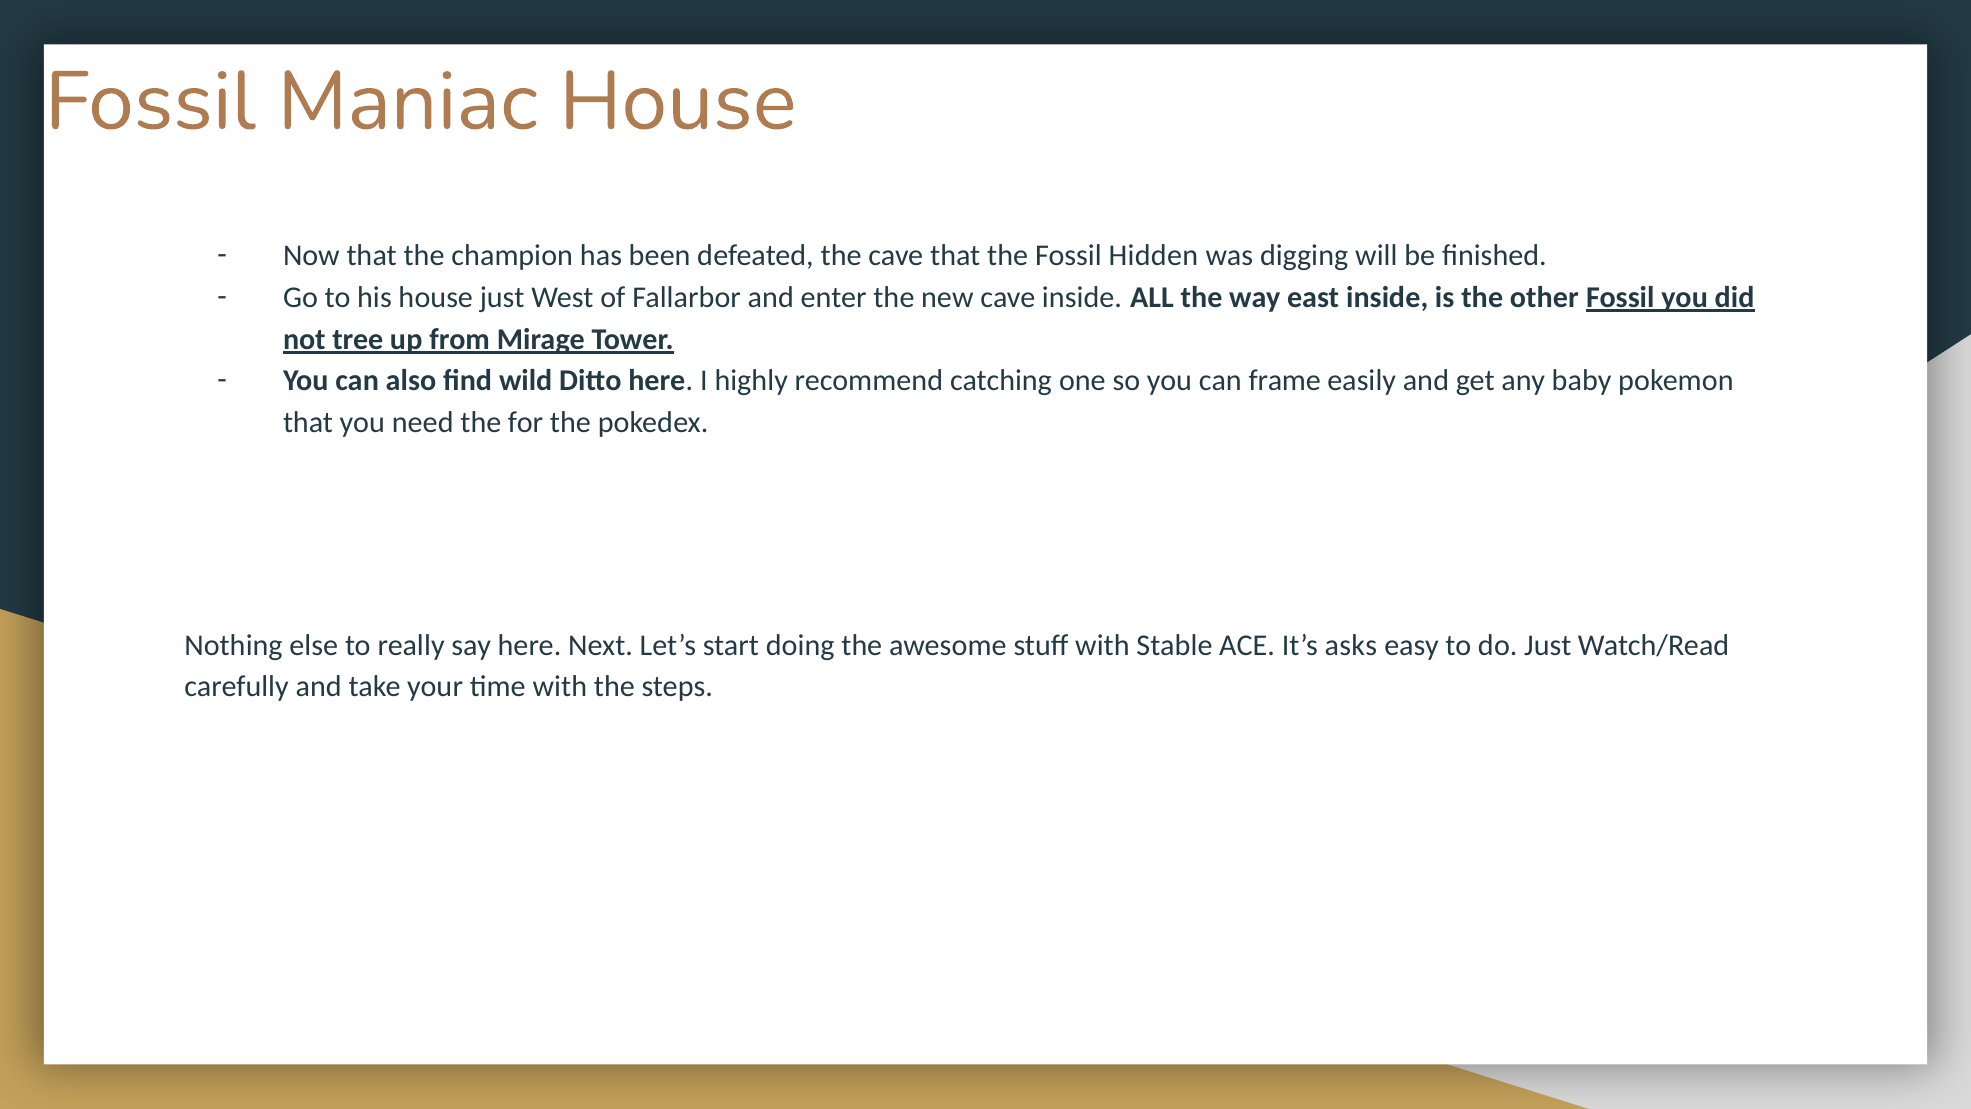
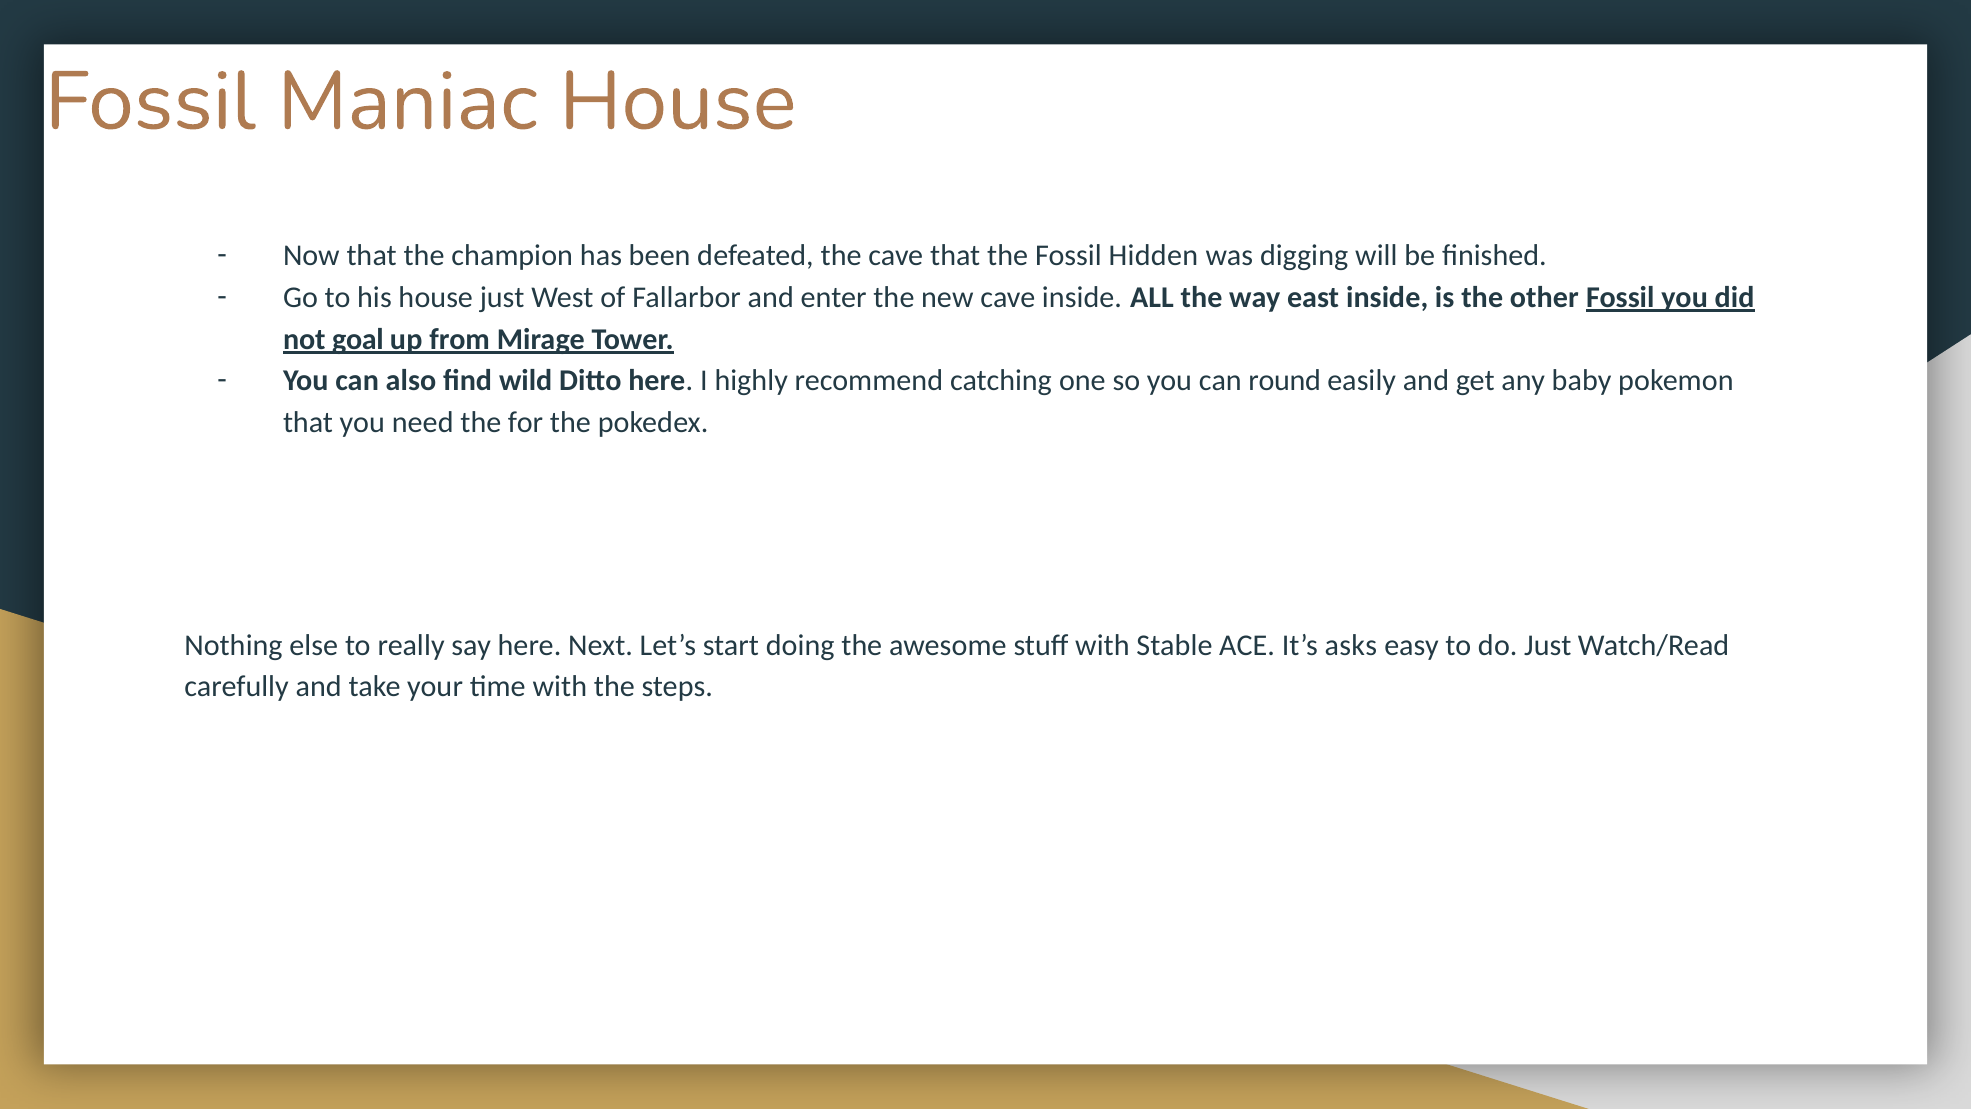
tree: tree -> goal
frame: frame -> round
